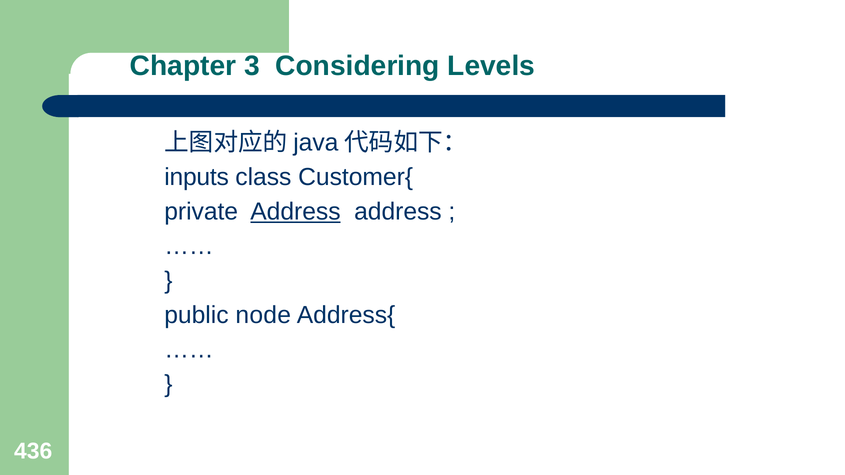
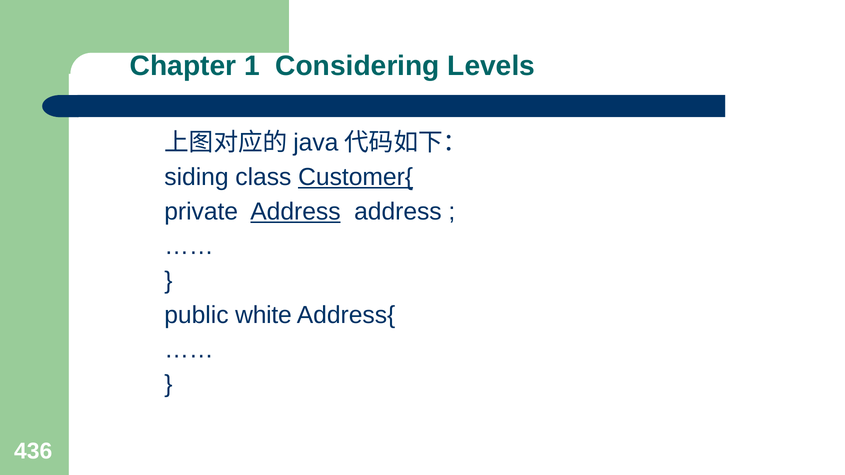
3: 3 -> 1
inputs: inputs -> siding
Customer{ underline: none -> present
node: node -> white
